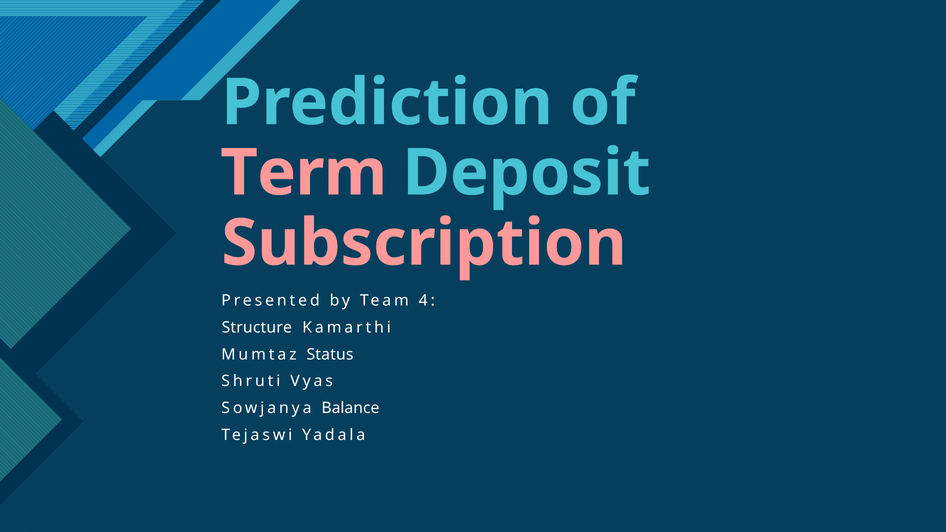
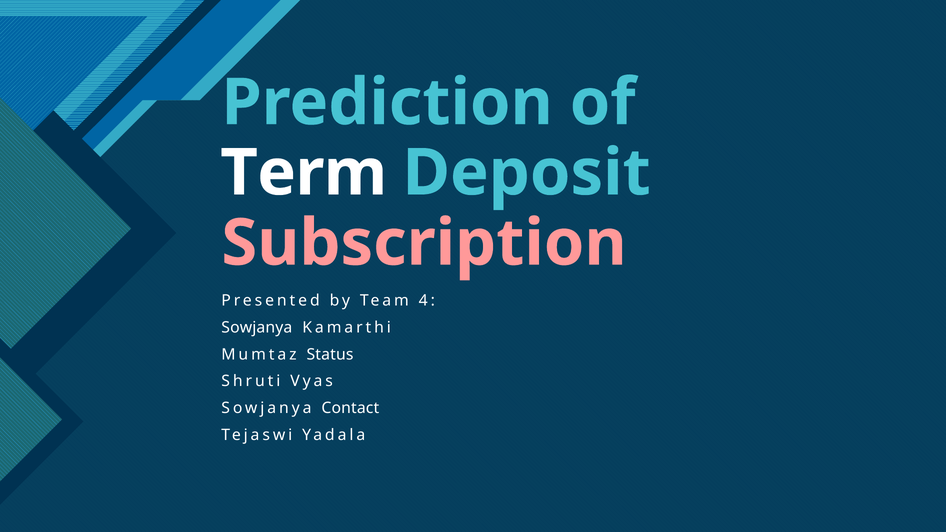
Term colour: pink -> white
Structure at (257, 328): Structure -> Sowjanya
Balance: Balance -> Contact
